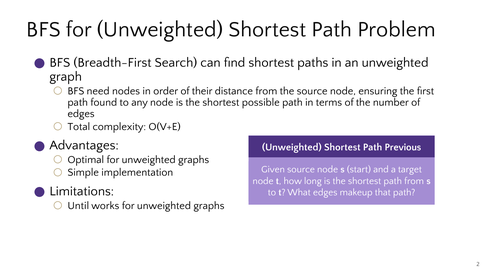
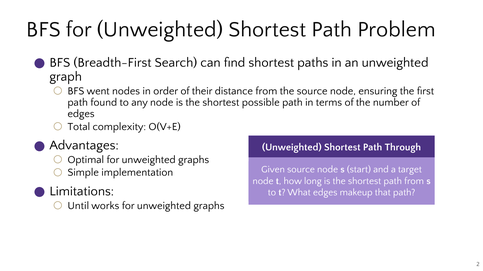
need: need -> went
Previous: Previous -> Through
